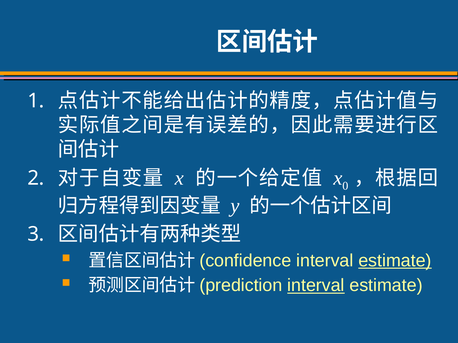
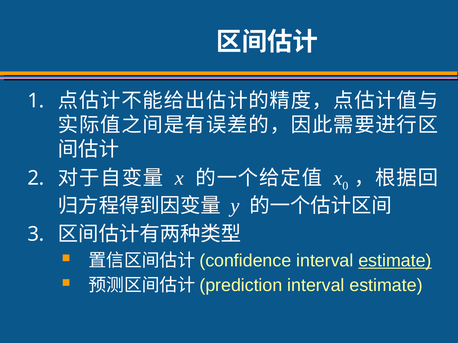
interval at (316, 286) underline: present -> none
